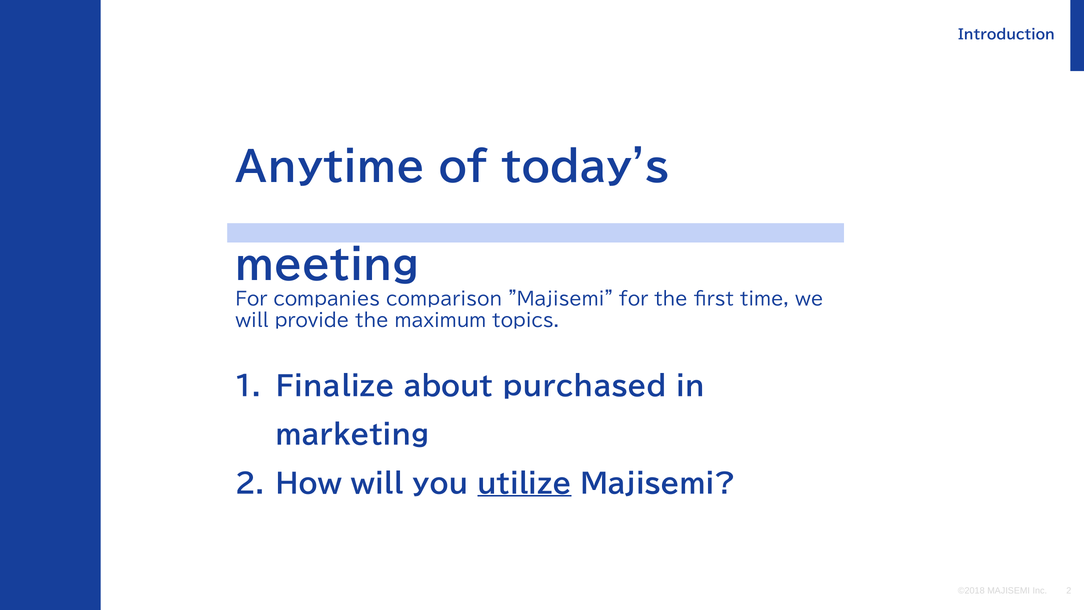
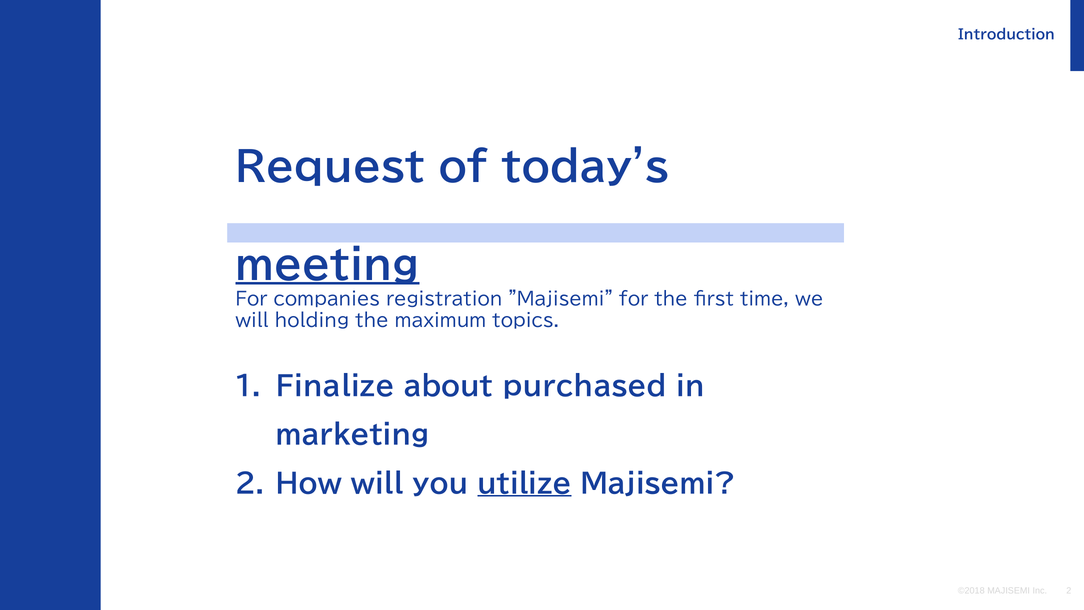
Anytime: Anytime -> Request
meeting underline: none -> present
comparison: comparison -> registration
provide: provide -> holding
